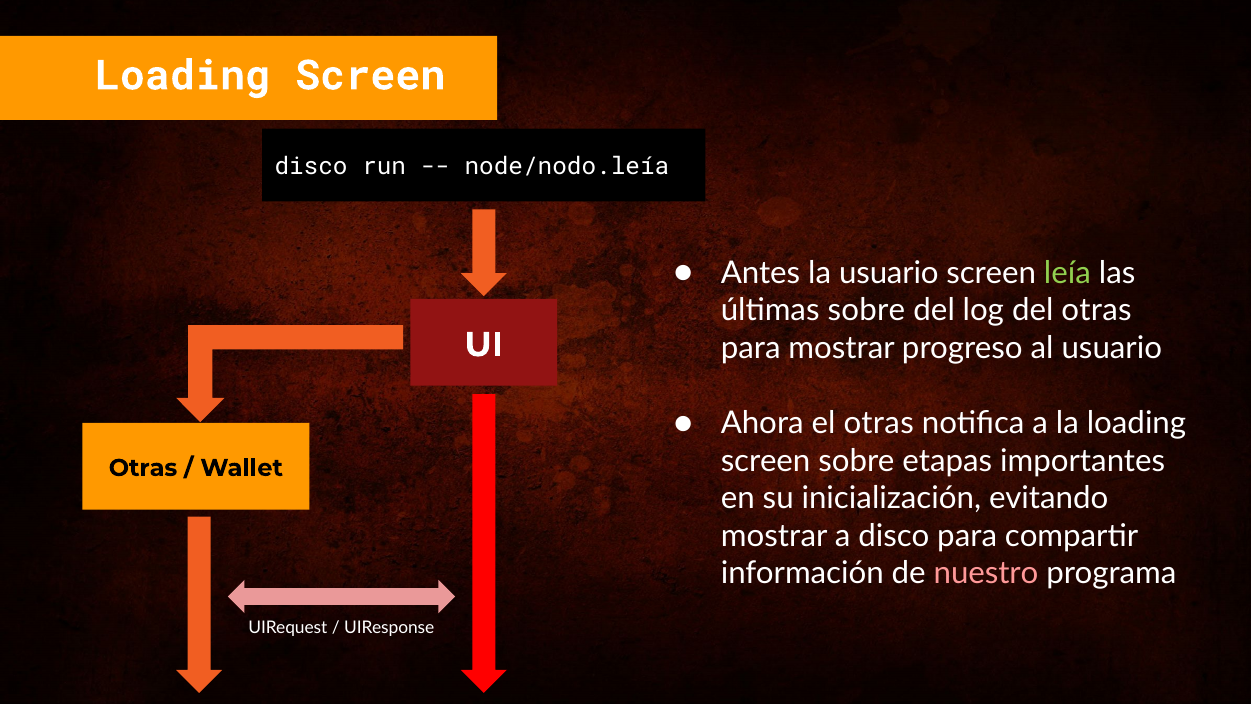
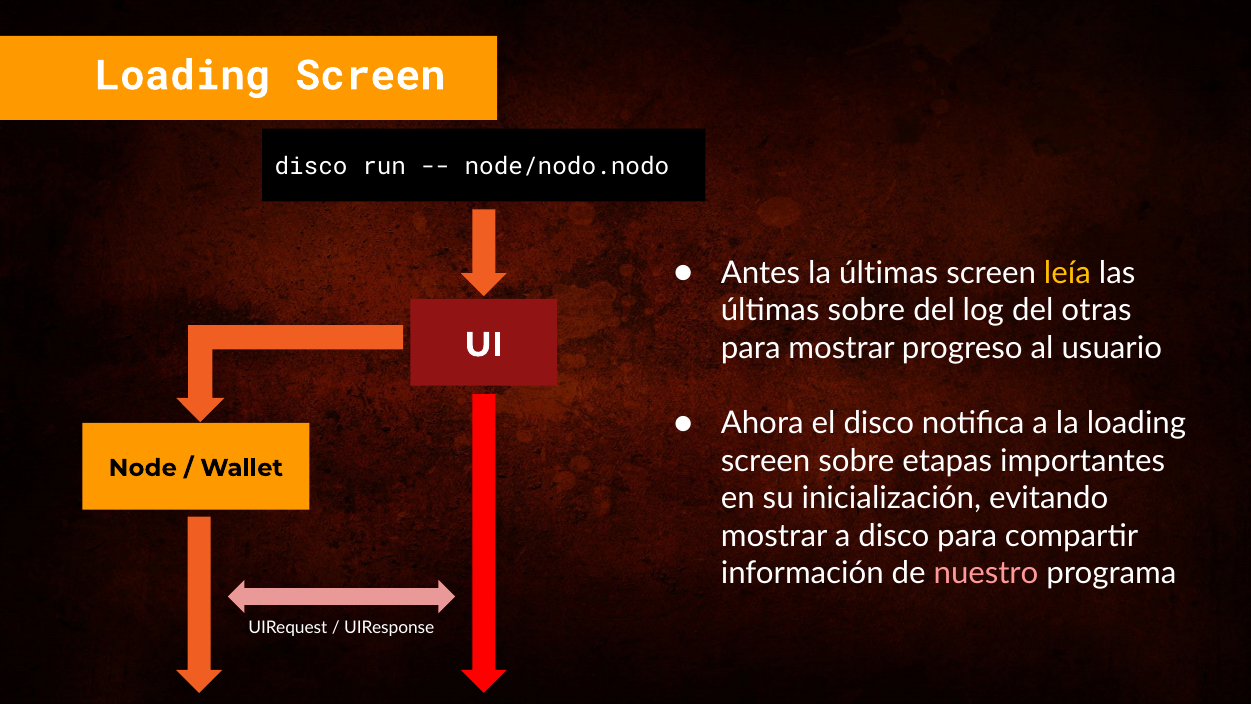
node/nodo.leía: node/nodo.leía -> node/nodo.nodo
la usuario: usuario -> últimas
leía colour: light green -> yellow
el otras: otras -> disco
Otras at (143, 468): Otras -> Node
